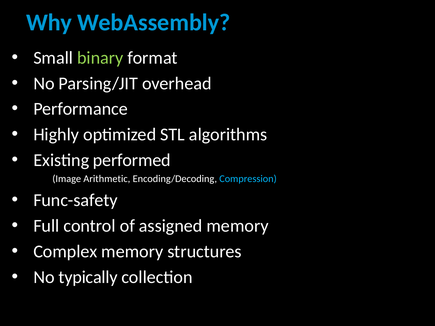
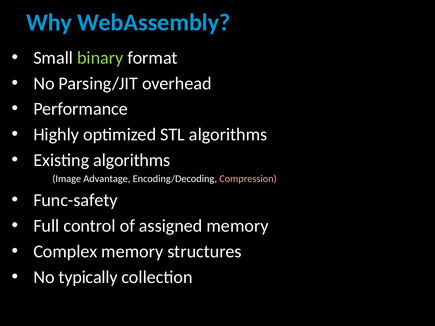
Existing performed: performed -> algorithms
Arithmetic: Arithmetic -> Advantage
Compression colour: light blue -> pink
